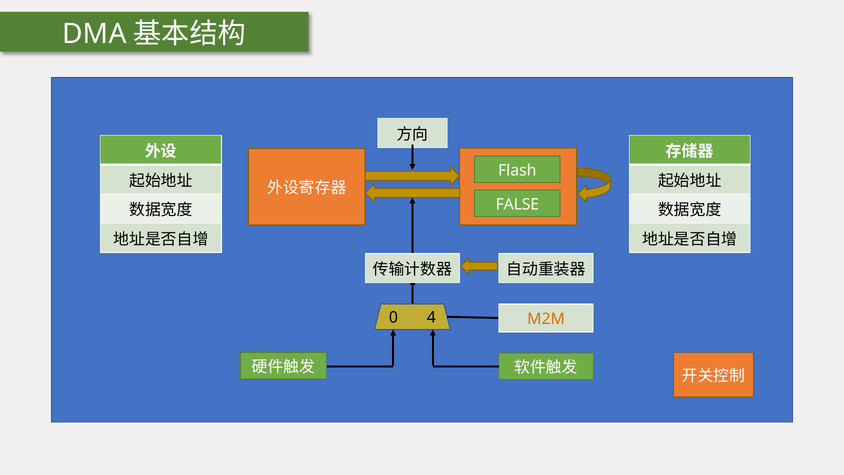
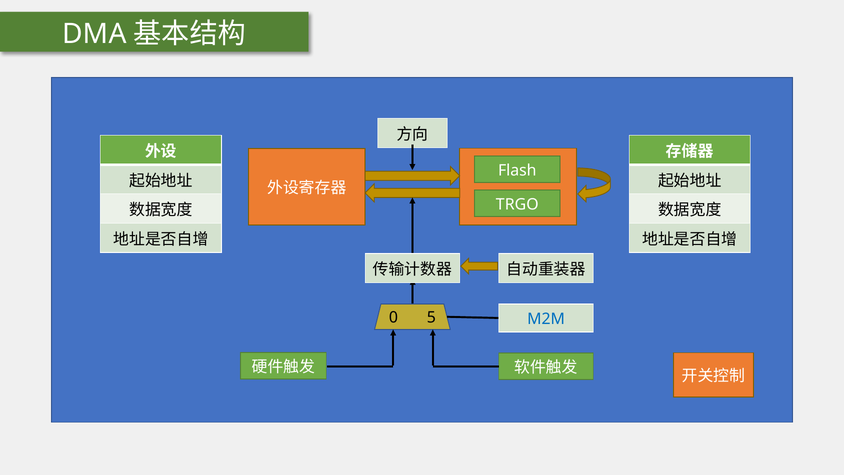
FALSE: FALSE -> TRGO
4: 4 -> 5
M2M colour: orange -> blue
